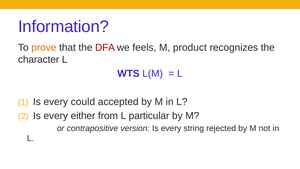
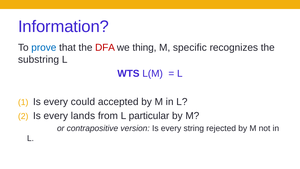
prove colour: orange -> blue
feels: feels -> thing
product: product -> specific
character: character -> substring
either: either -> lands
